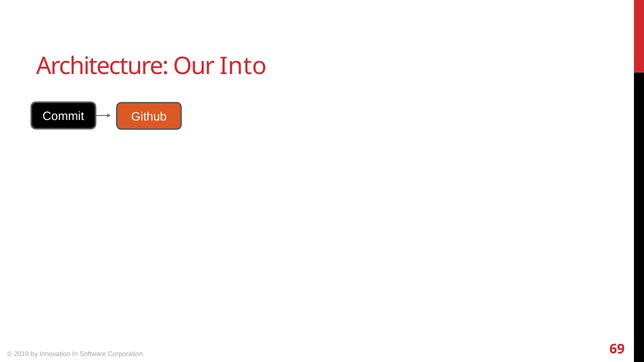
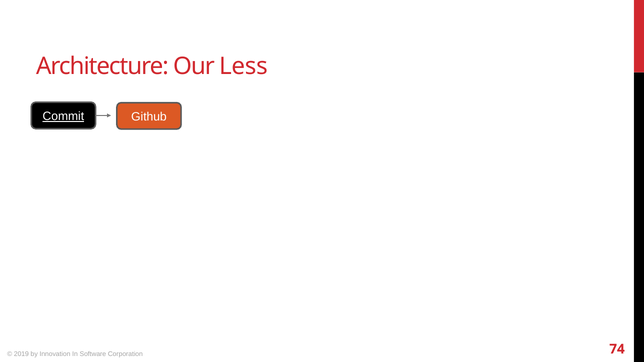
Into: Into -> Less
Commit underline: none -> present
69: 69 -> 74
